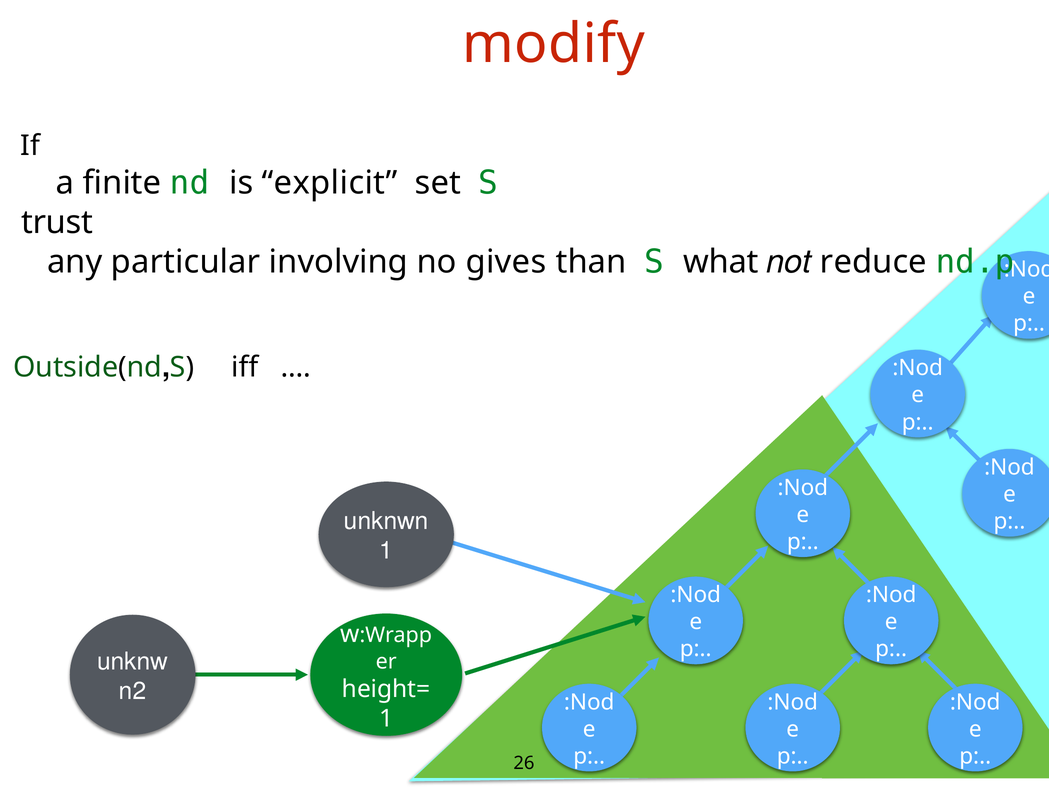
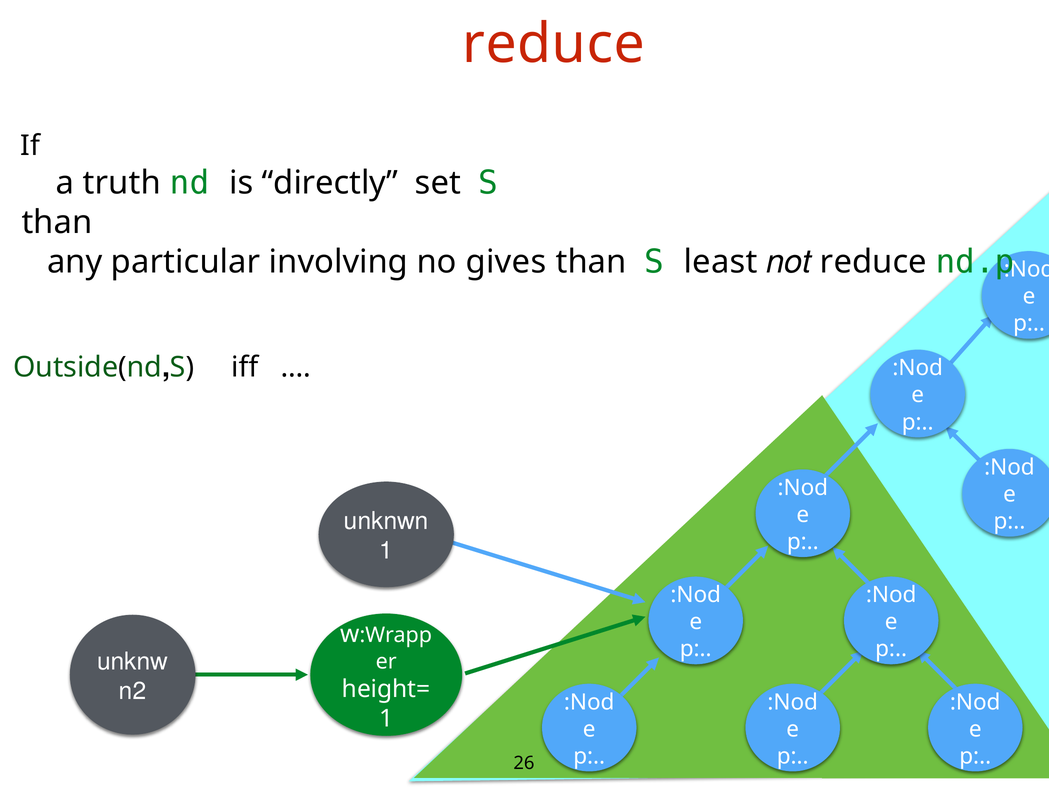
modify at (554, 44): modify -> reduce
finite: finite -> truth
explicit: explicit -> directly
trust at (57, 222): trust -> than
what: what -> least
